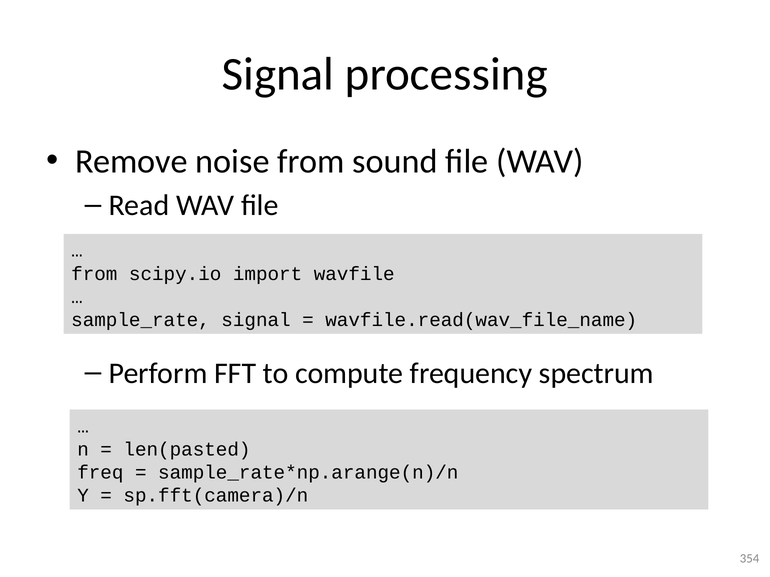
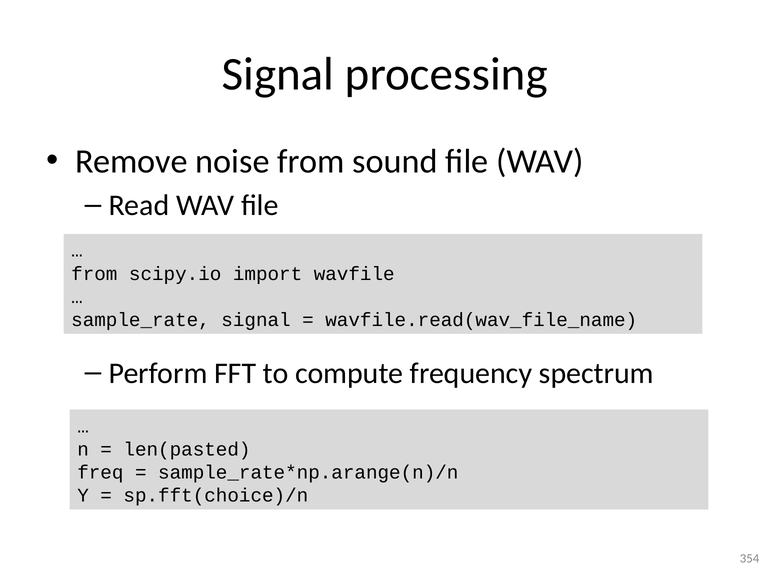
sp.fft(camera)/n: sp.fft(camera)/n -> sp.fft(choice)/n
